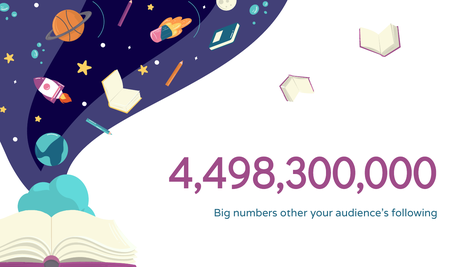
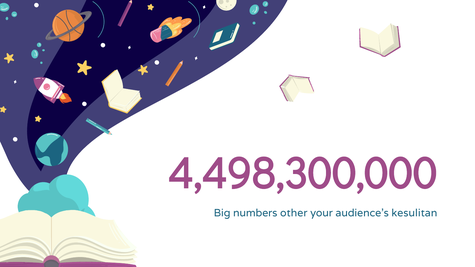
following: following -> kesulitan
